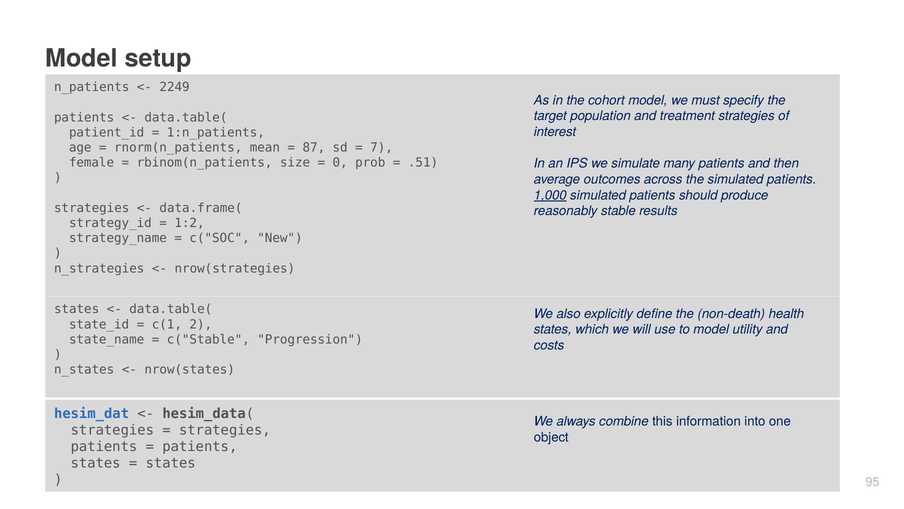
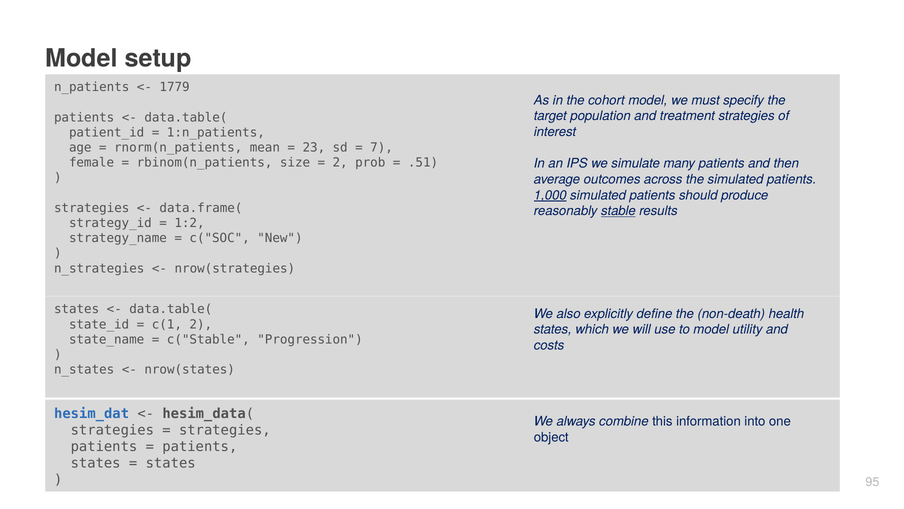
2249: 2249 -> 1779
87: 87 -> 23
0 at (340, 163): 0 -> 2
stable underline: none -> present
